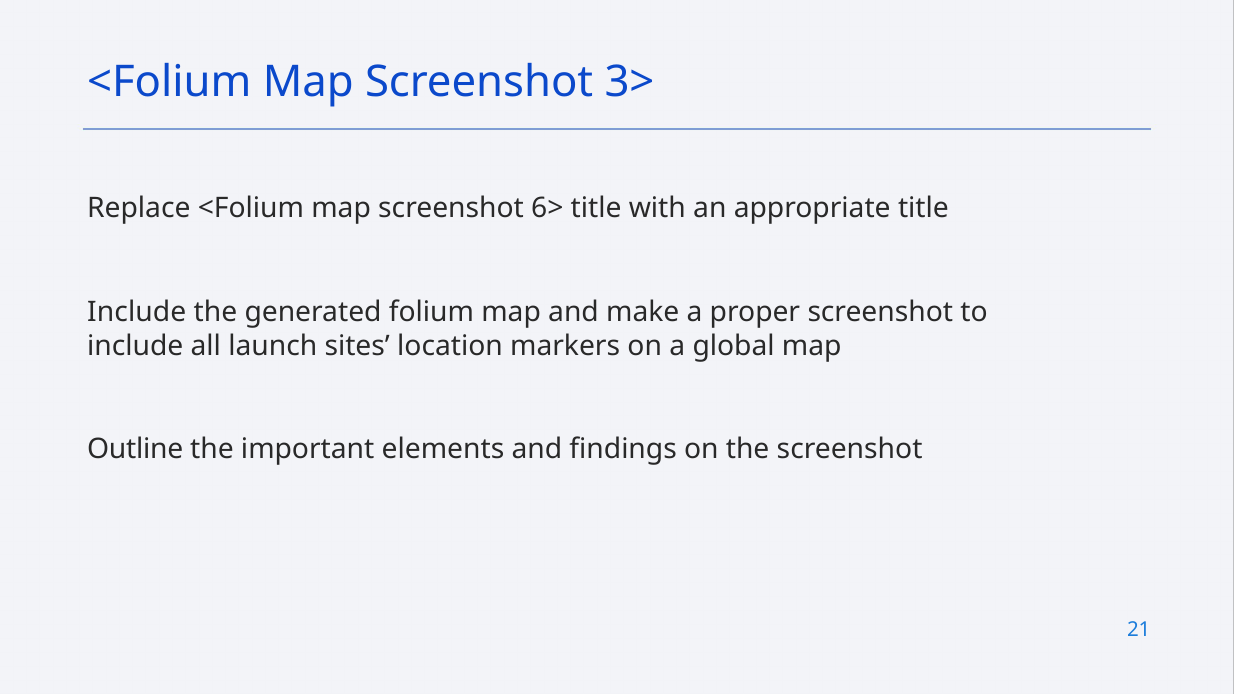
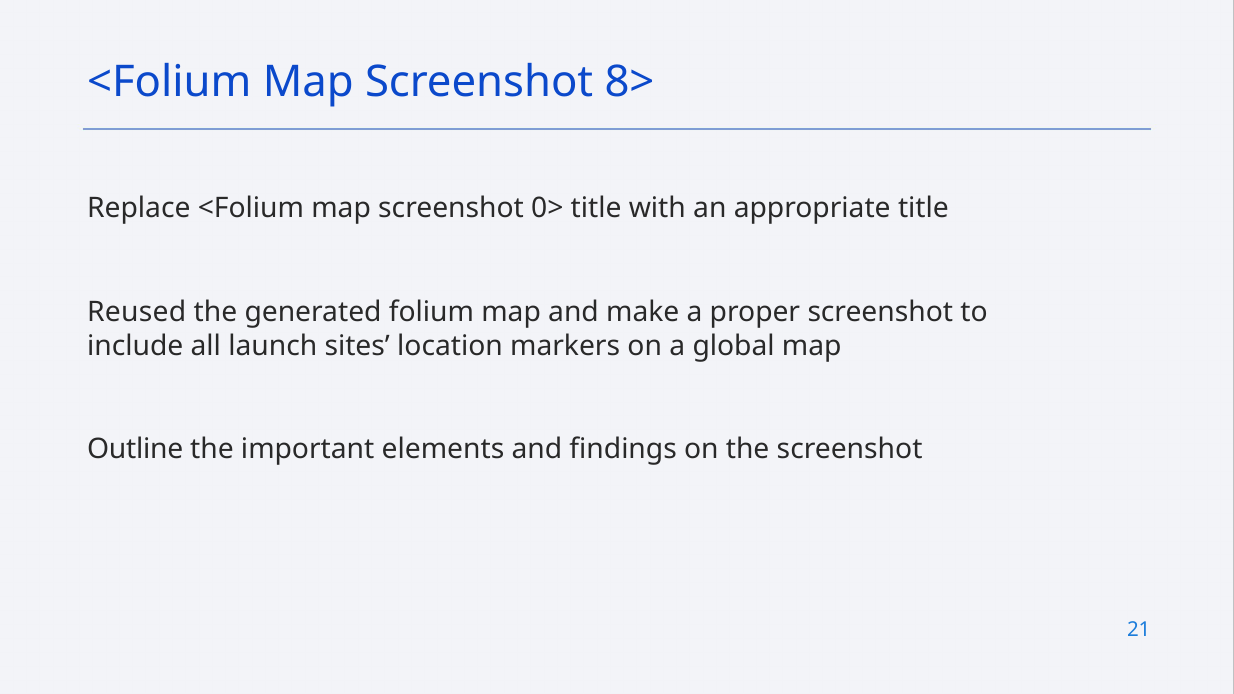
3>: 3> -> 8>
6>: 6> -> 0>
Include at (137, 312): Include -> Reused
